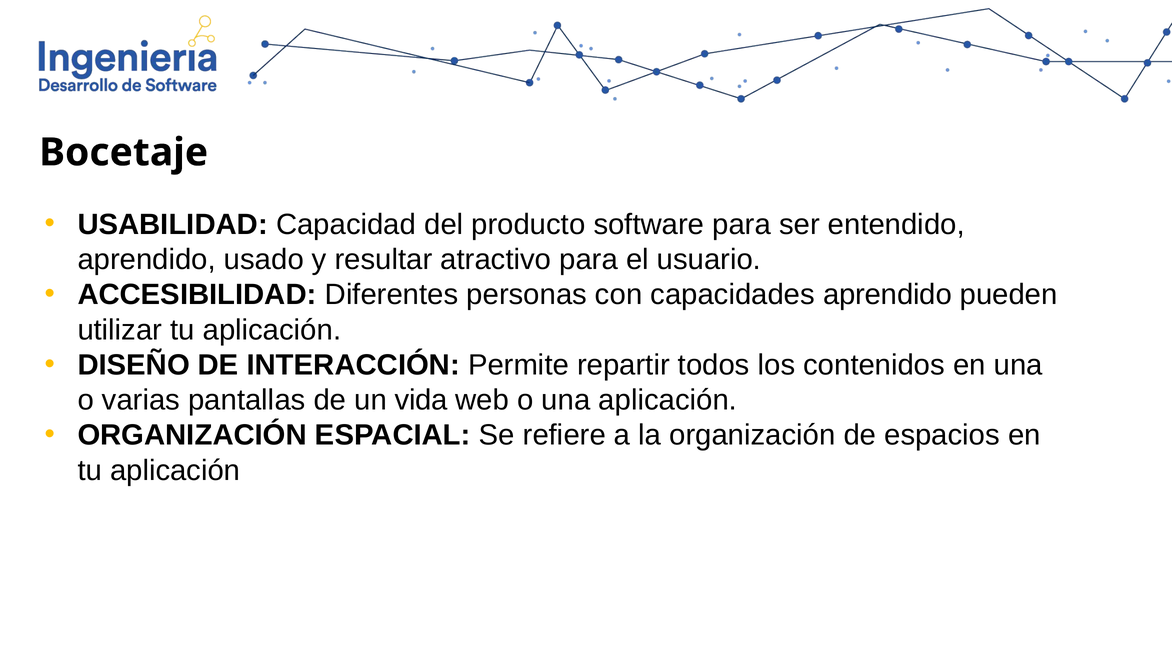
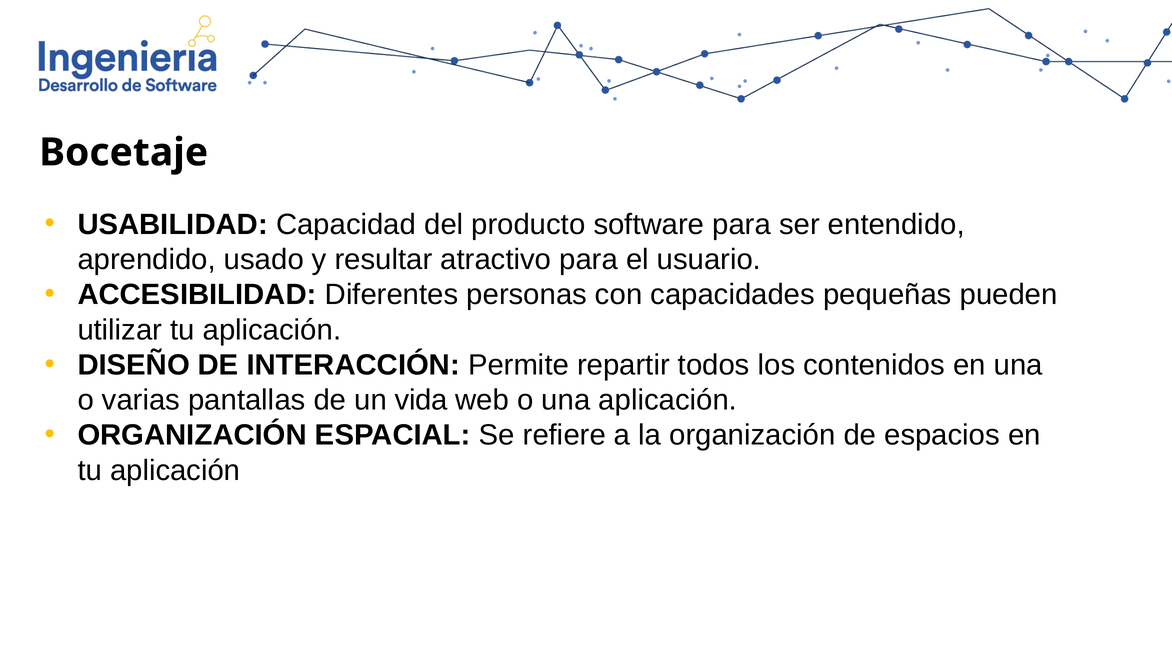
capacidades aprendido: aprendido -> pequeñas
